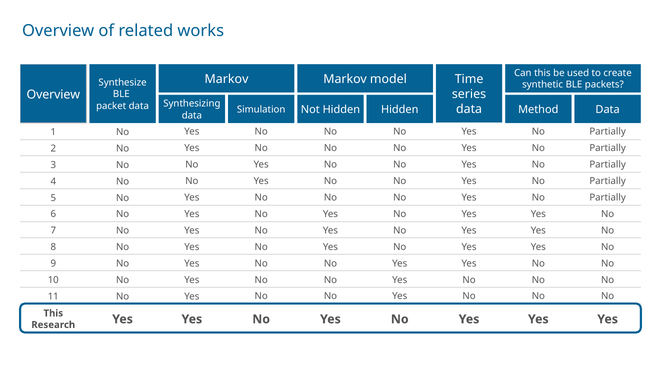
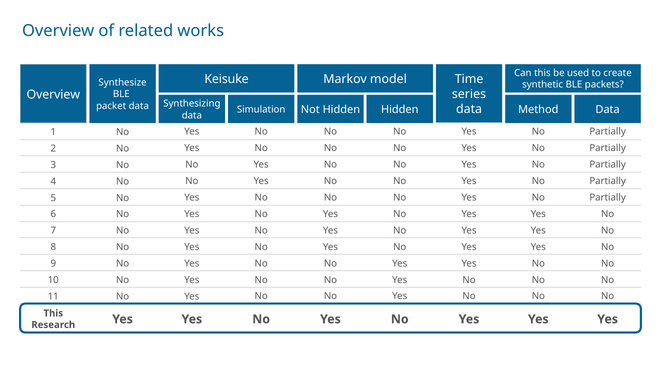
Markov at (227, 79): Markov -> Keisuke
